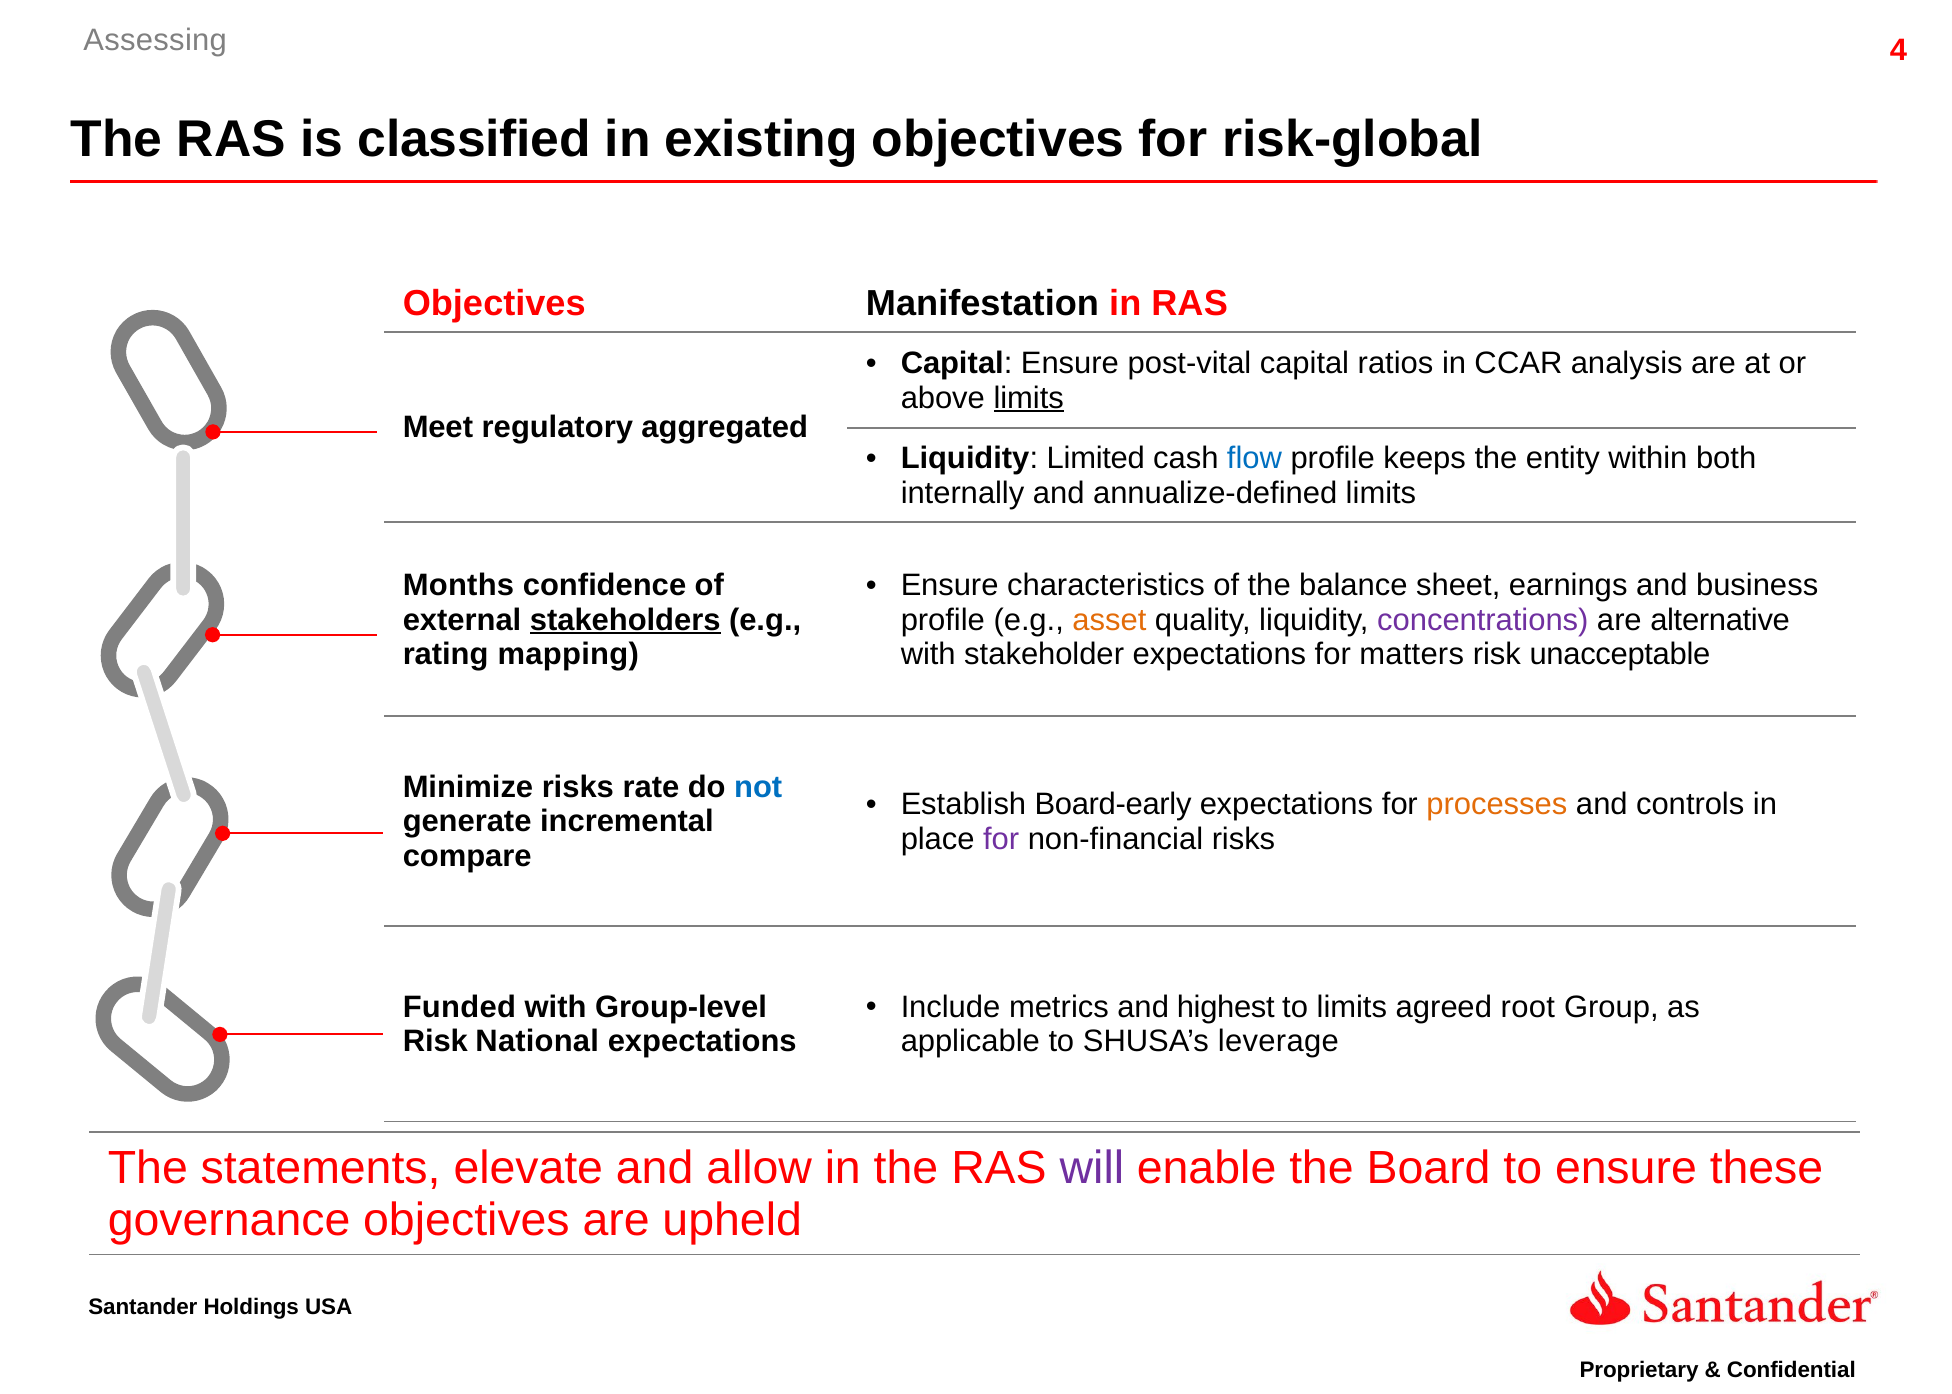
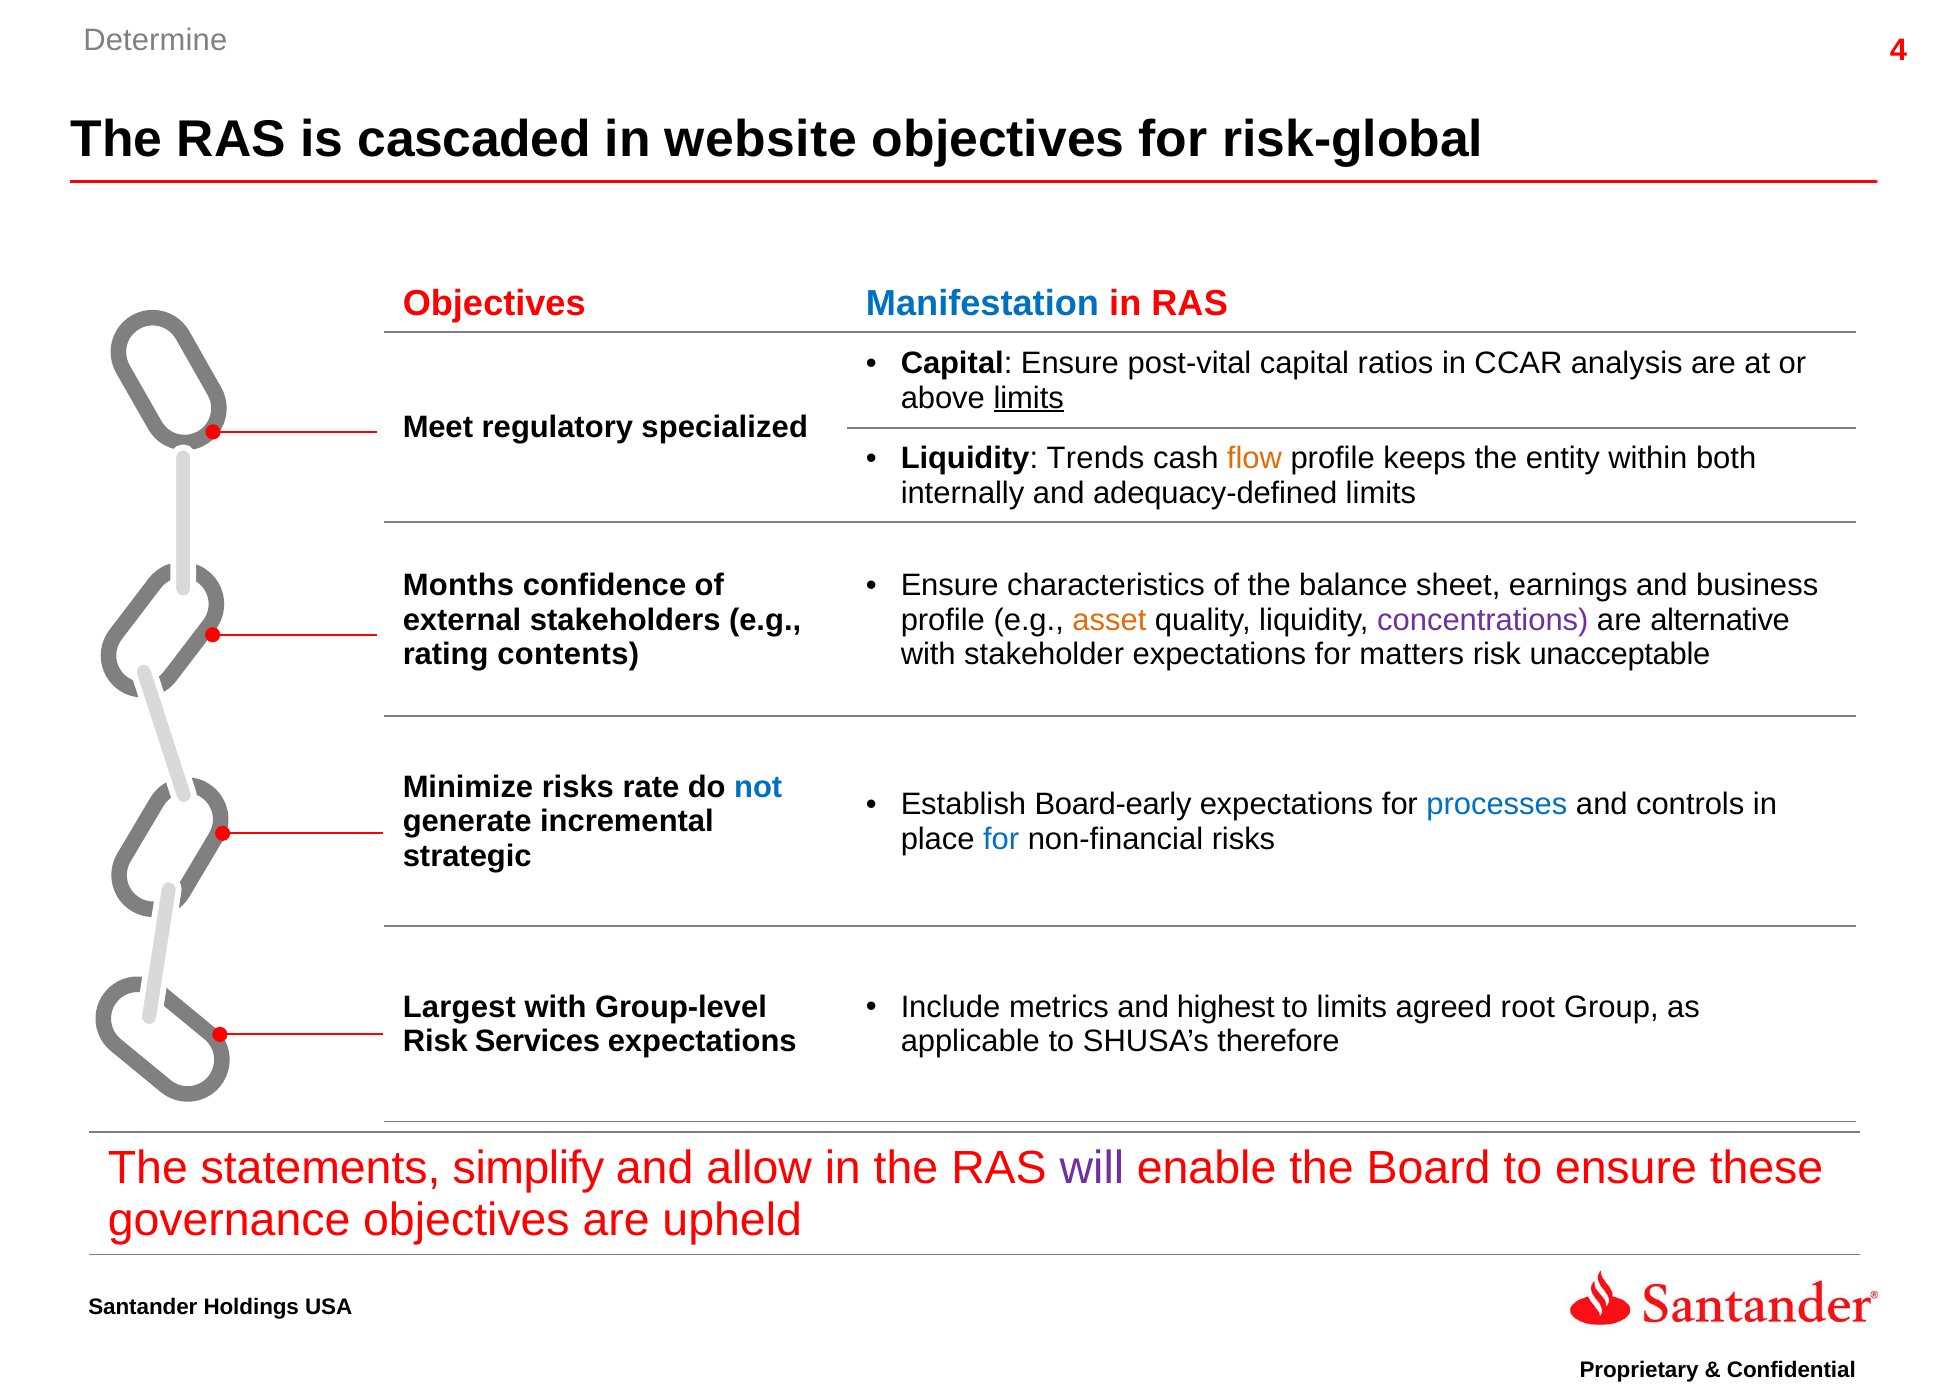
Assessing: Assessing -> Determine
classified: classified -> cascaded
existing: existing -> website
Manifestation colour: black -> blue
aggregated: aggregated -> specialized
Limited: Limited -> Trends
flow colour: blue -> orange
annualize-defined: annualize-defined -> adequacy-defined
stakeholders underline: present -> none
mapping: mapping -> contents
processes colour: orange -> blue
for at (1001, 839) colour: purple -> blue
compare: compare -> strategic
Funded: Funded -> Largest
National: National -> Services
leverage: leverage -> therefore
elevate: elevate -> simplify
